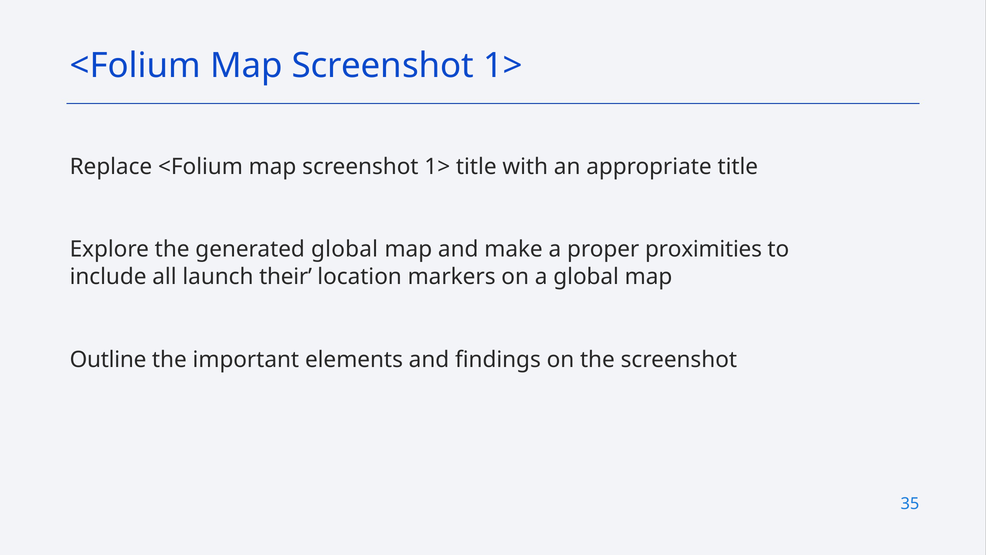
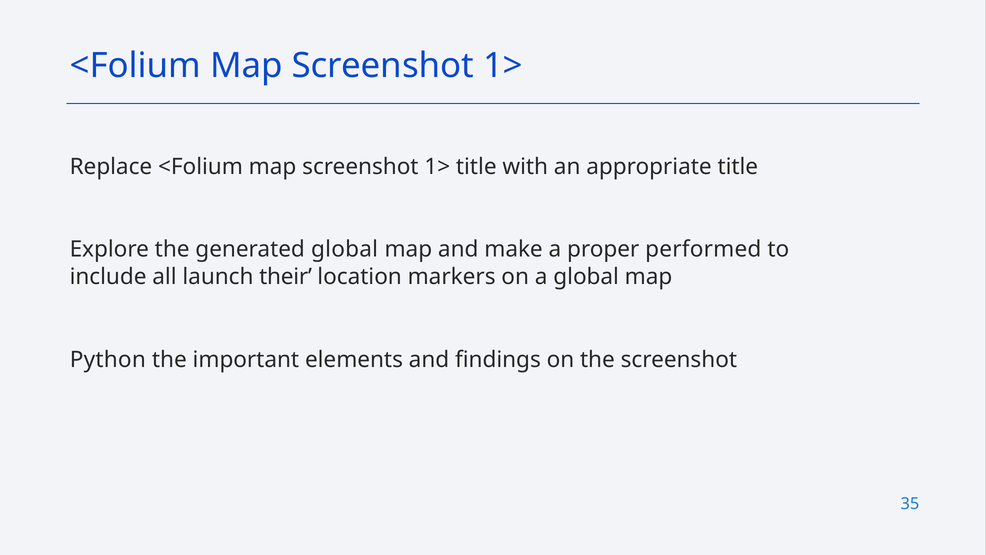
proximities: proximities -> performed
Outline: Outline -> Python
